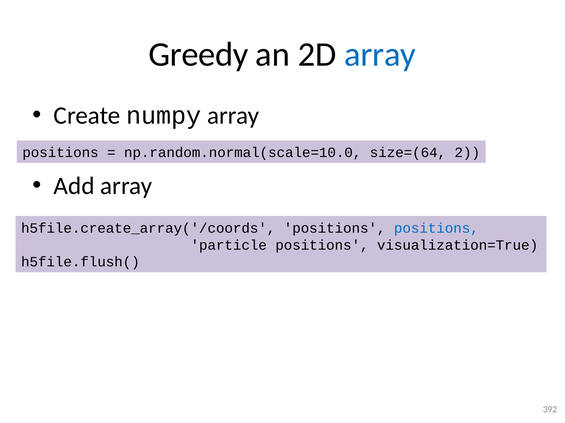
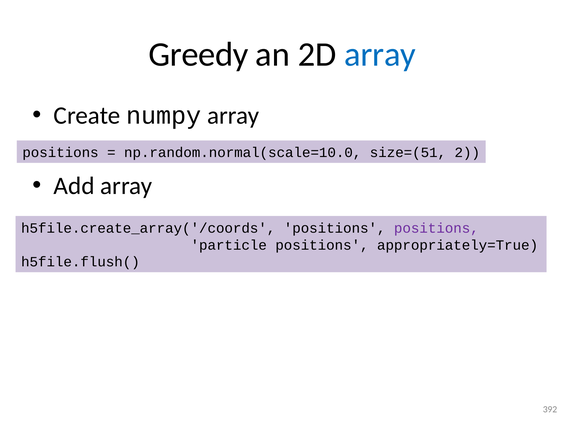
size=(64: size=(64 -> size=(51
positions at (436, 229) colour: blue -> purple
visualization=True: visualization=True -> appropriately=True
